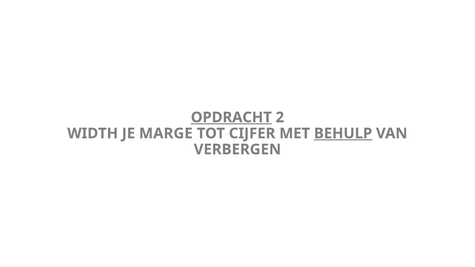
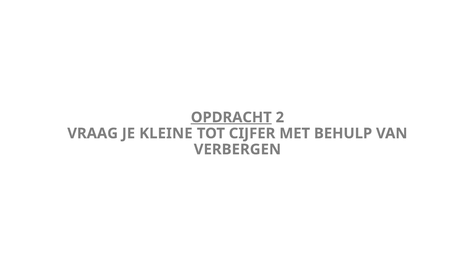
WIDTH: WIDTH -> VRAAG
MARGE: MARGE -> KLEINE
BEHULP underline: present -> none
